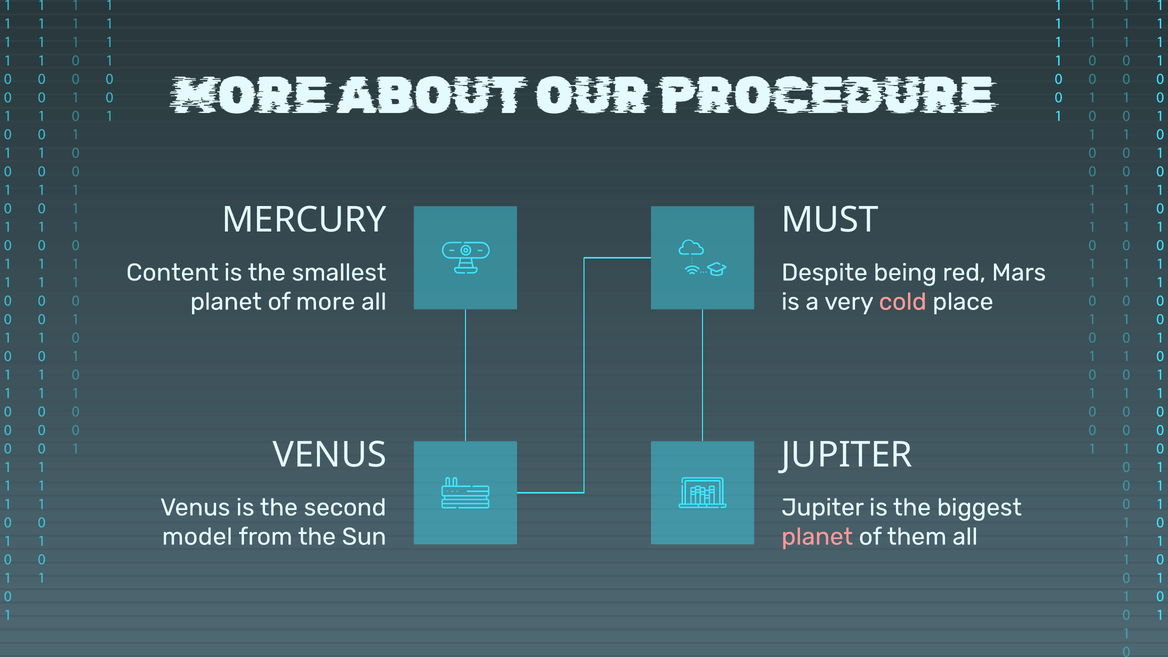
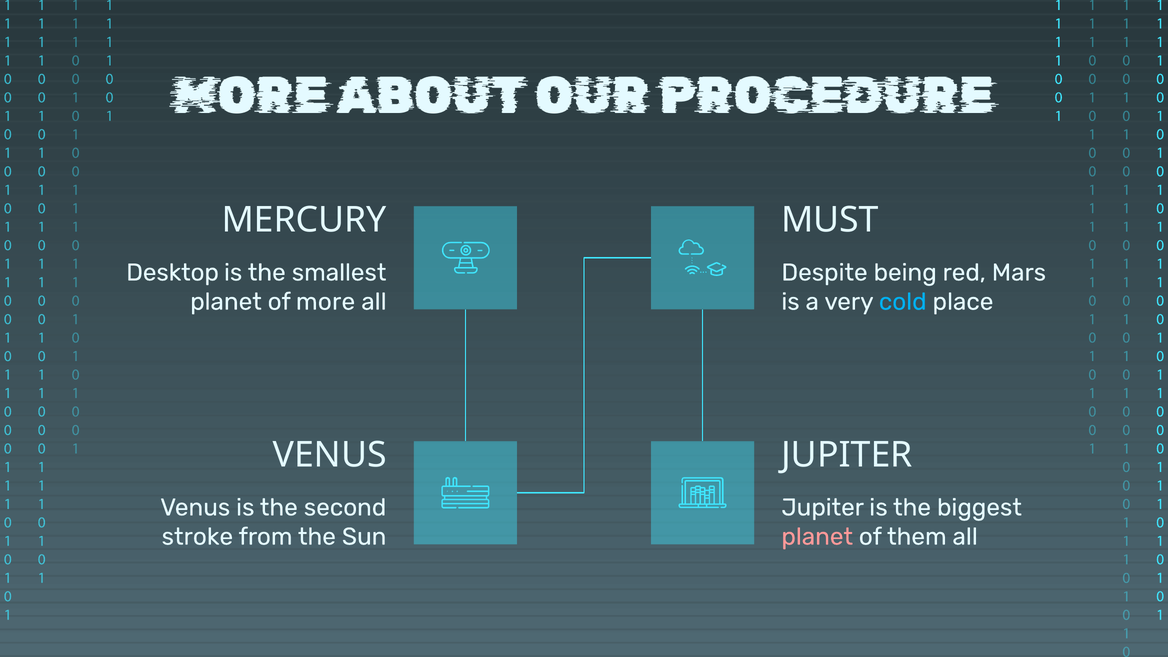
Content: Content -> Desktop
cold colour: pink -> light blue
model: model -> stroke
